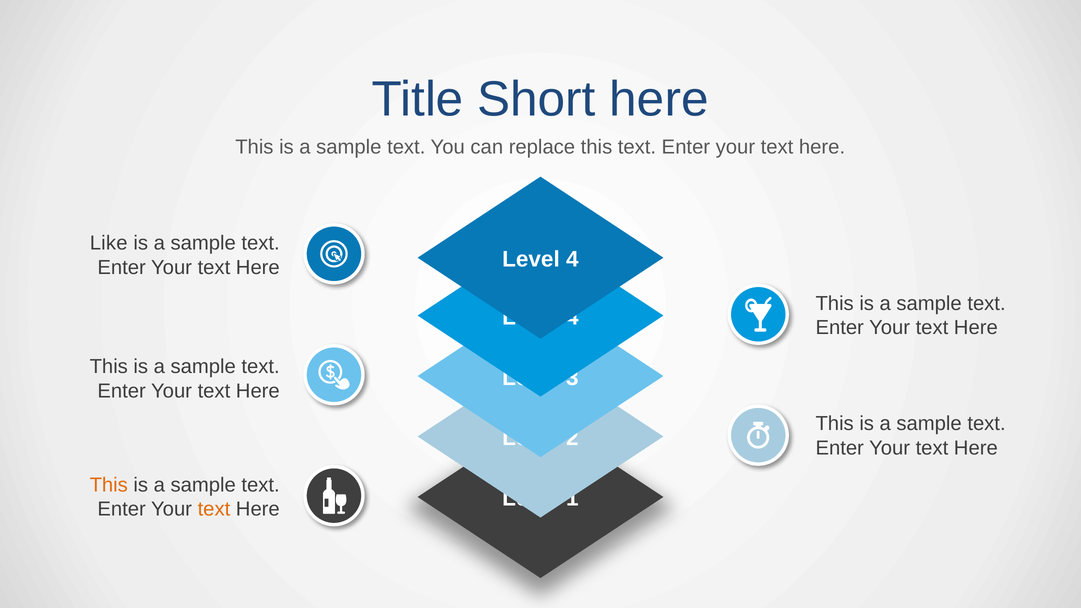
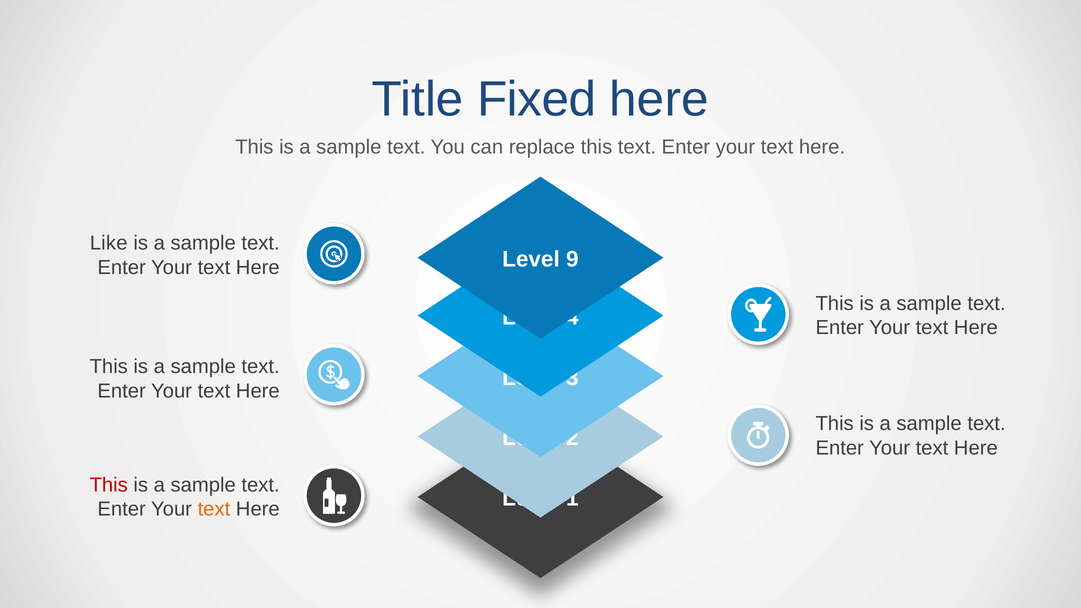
Short: Short -> Fixed
4 at (572, 259): 4 -> 9
This at (109, 485) colour: orange -> red
